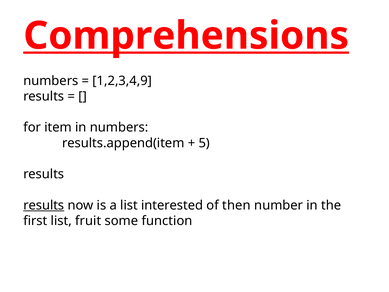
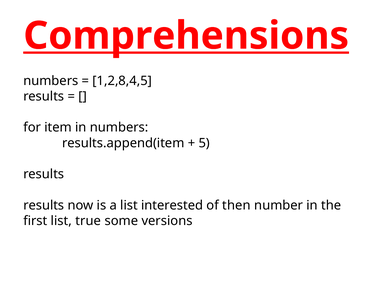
1,2,3,4,9: 1,2,3,4,9 -> 1,2,8,4,5
results at (44, 205) underline: present -> none
fruit: fruit -> true
function: function -> versions
